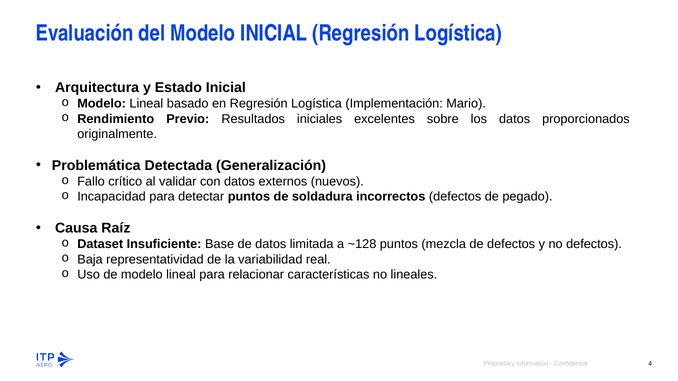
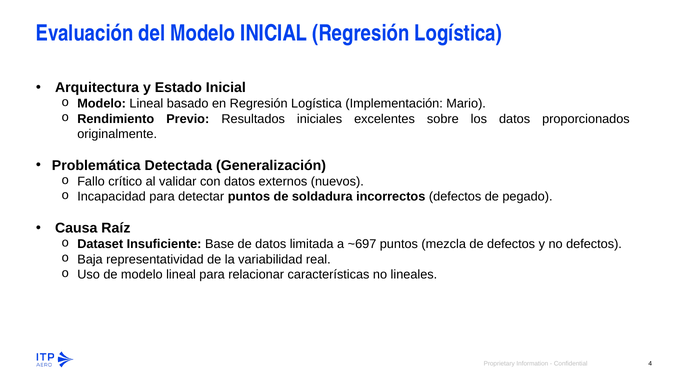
~128: ~128 -> ~697
